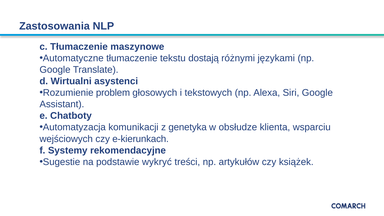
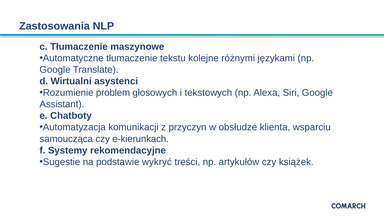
dostają: dostają -> kolejne
genetyka: genetyka -> przyczyn
wejściowych: wejściowych -> samoucząca
